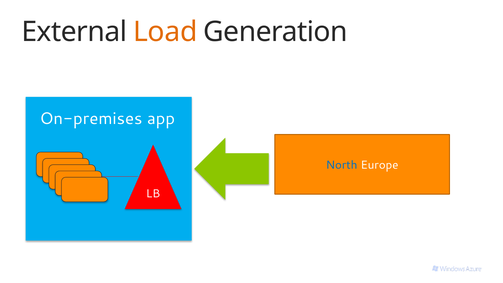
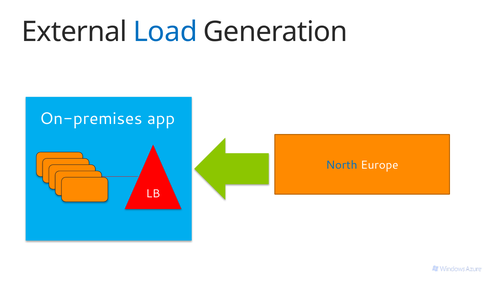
Load colour: orange -> blue
